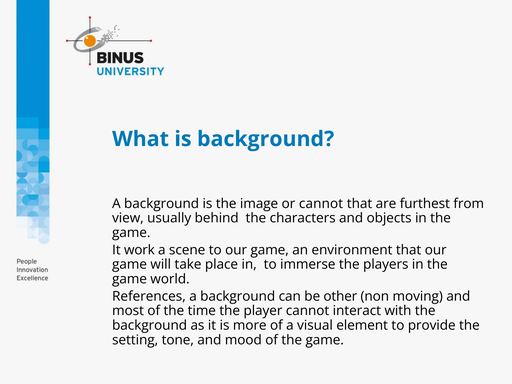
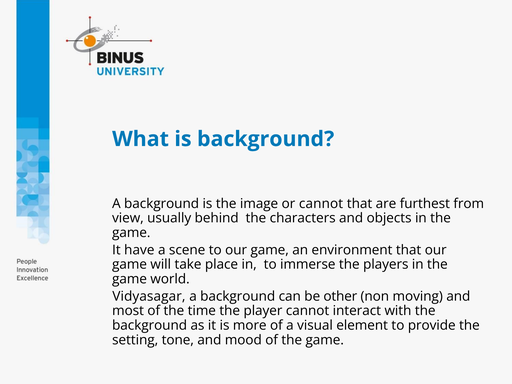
work: work -> have
References: References -> Vidyasagar
